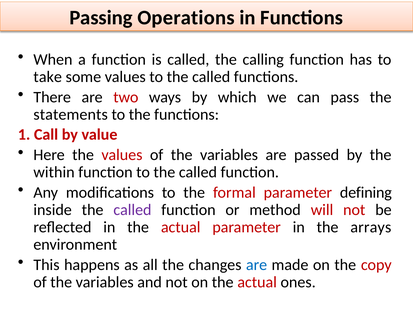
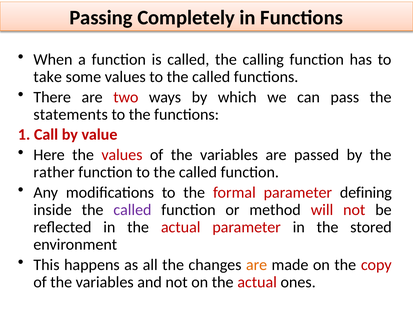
Operations: Operations -> Completely
within: within -> rather
arrays: arrays -> stored
are at (257, 265) colour: blue -> orange
